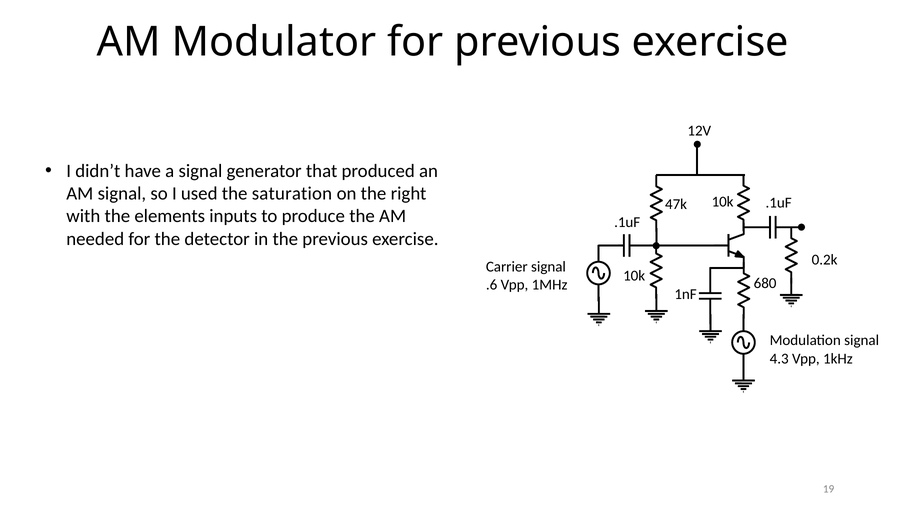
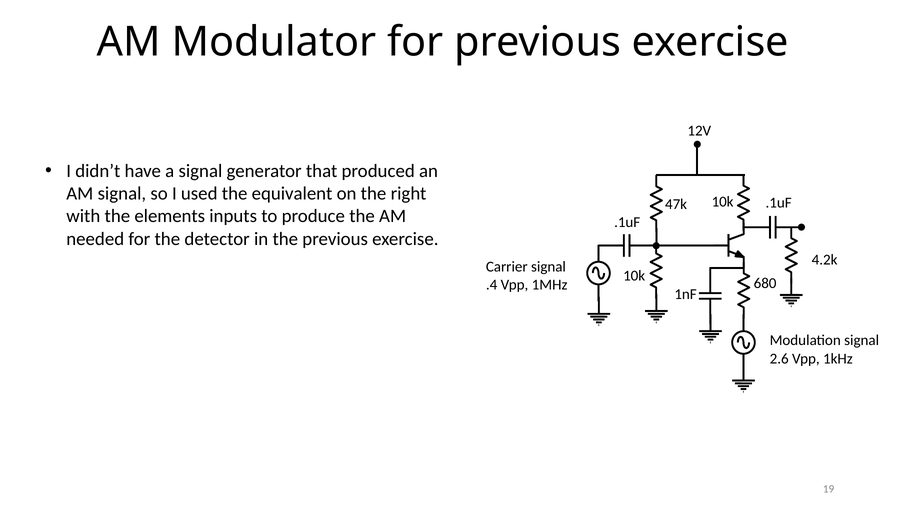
saturation: saturation -> equivalent
0.2k: 0.2k -> 4.2k
.6: .6 -> .4
4.3: 4.3 -> 2.6
